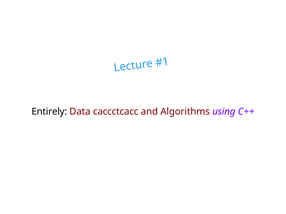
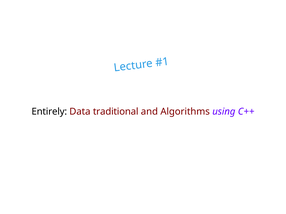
caccctcacc: caccctcacc -> traditional
